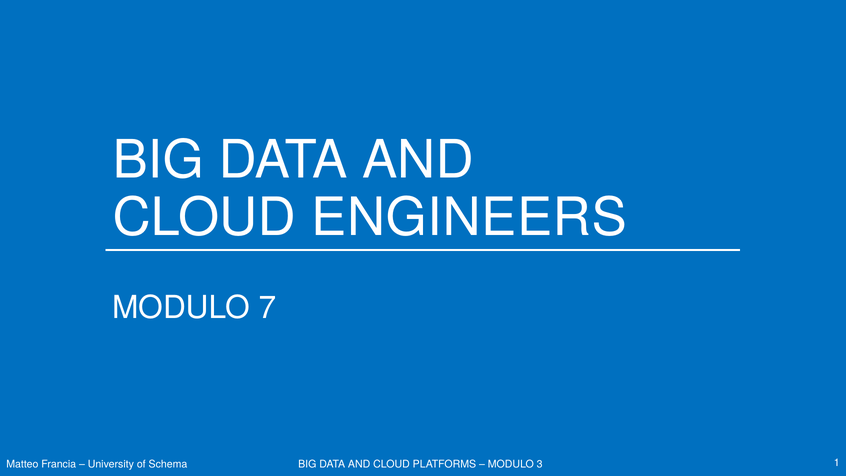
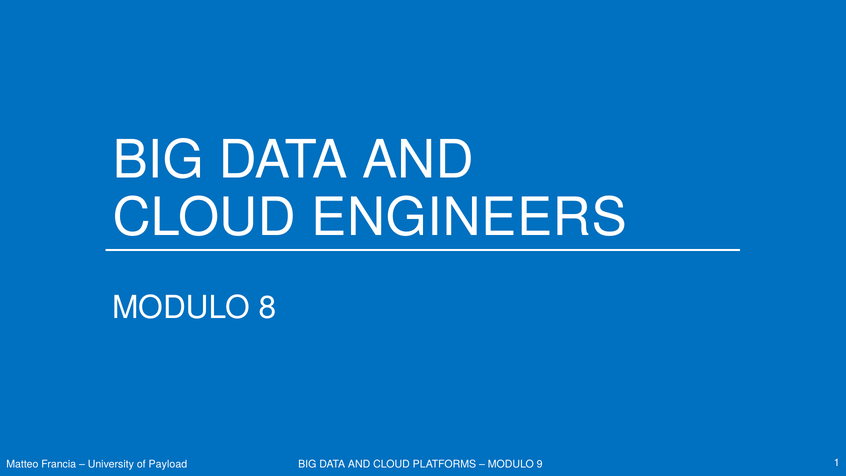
7: 7 -> 8
Schema: Schema -> Payload
3: 3 -> 9
